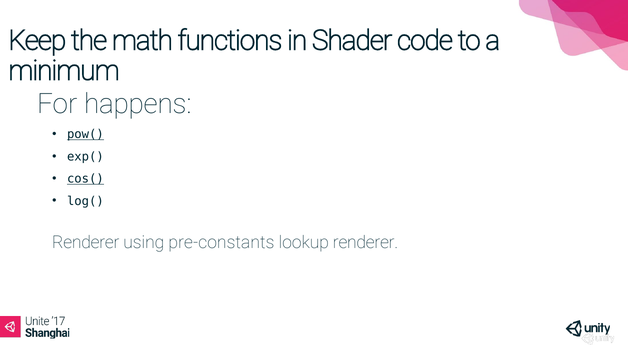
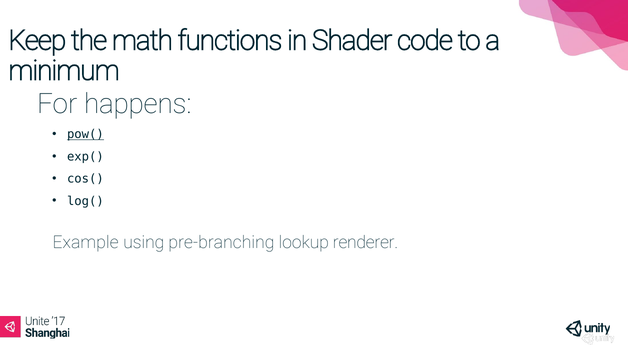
cos( underline: present -> none
Renderer at (86, 243): Renderer -> Example
pre-constants: pre-constants -> pre-branching
